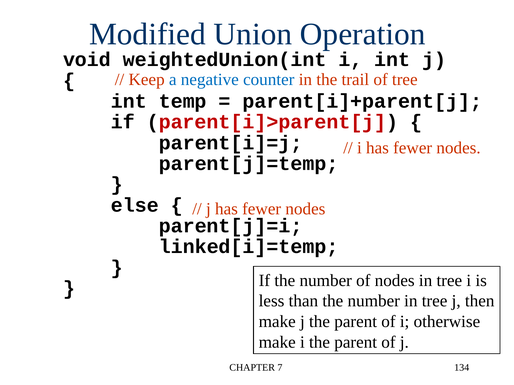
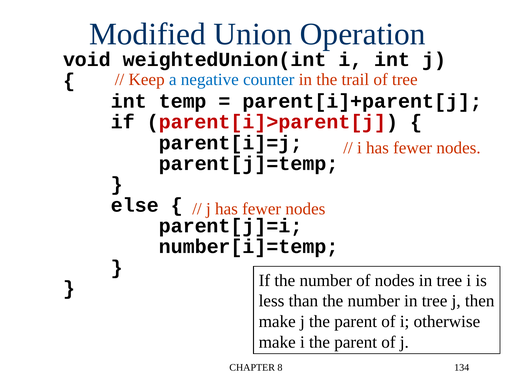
linked[i]=temp: linked[i]=temp -> number[i]=temp
7: 7 -> 8
